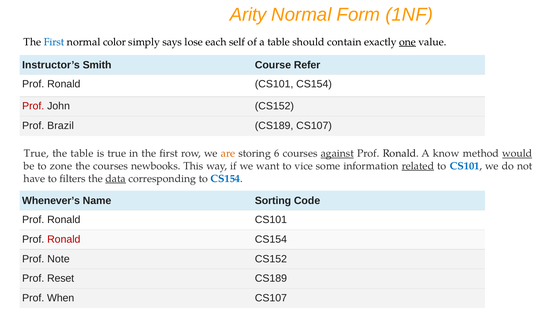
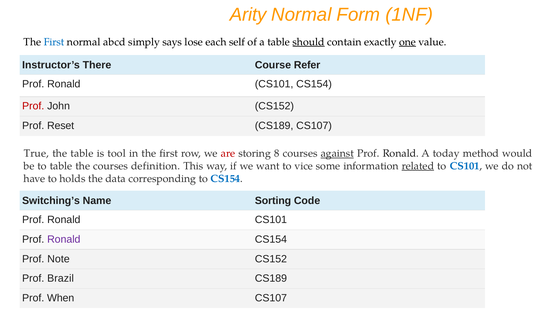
color: color -> abcd
should underline: none -> present
Smith: Smith -> There
Brazil: Brazil -> Reset
is true: true -> tool
are colour: orange -> red
6: 6 -> 8
know: know -> today
would underline: present -> none
to zone: zone -> table
newbooks: newbooks -> definition
filters: filters -> holds
data underline: present -> none
Whenever’s: Whenever’s -> Switching’s
Ronald at (64, 239) colour: red -> purple
Reset: Reset -> Brazil
